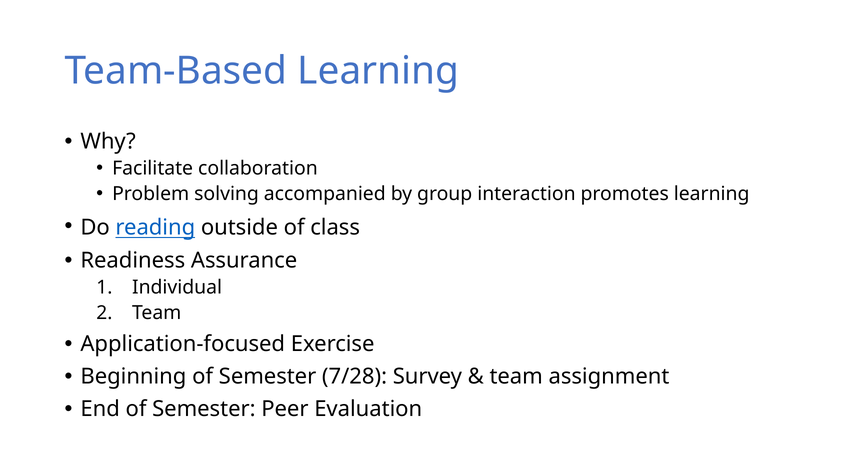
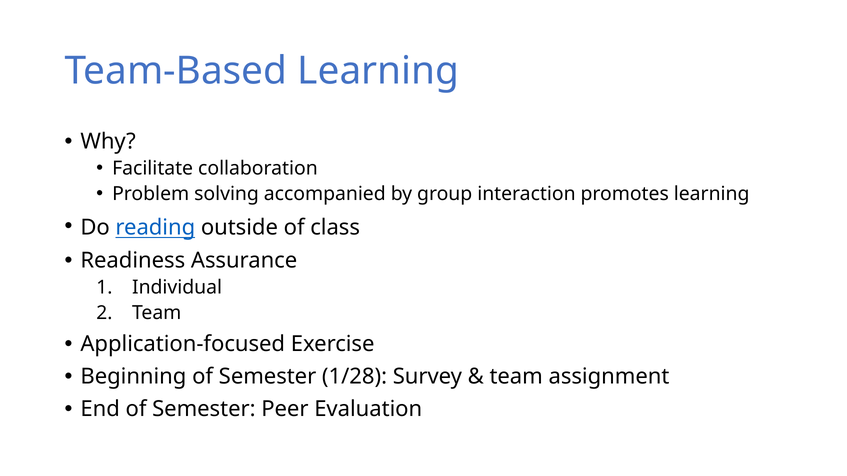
7/28: 7/28 -> 1/28
